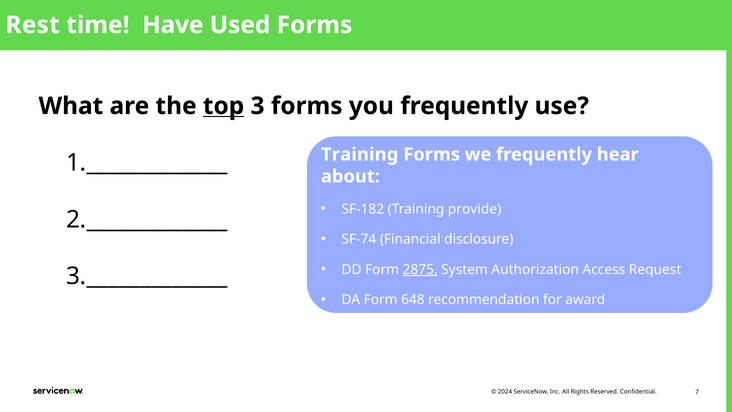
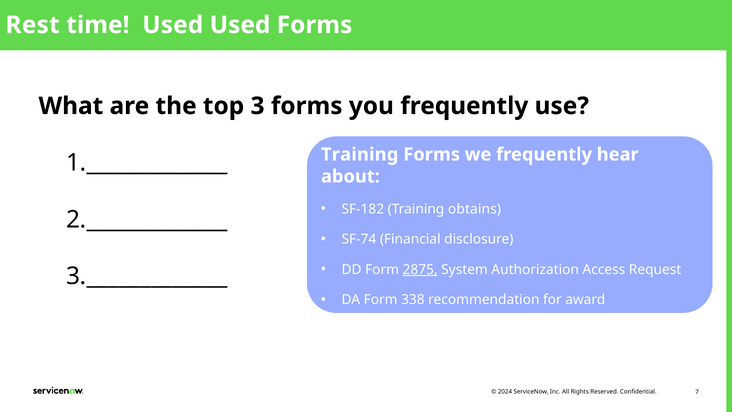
time Have: Have -> Used
top underline: present -> none
provide: provide -> obtains
648: 648 -> 338
